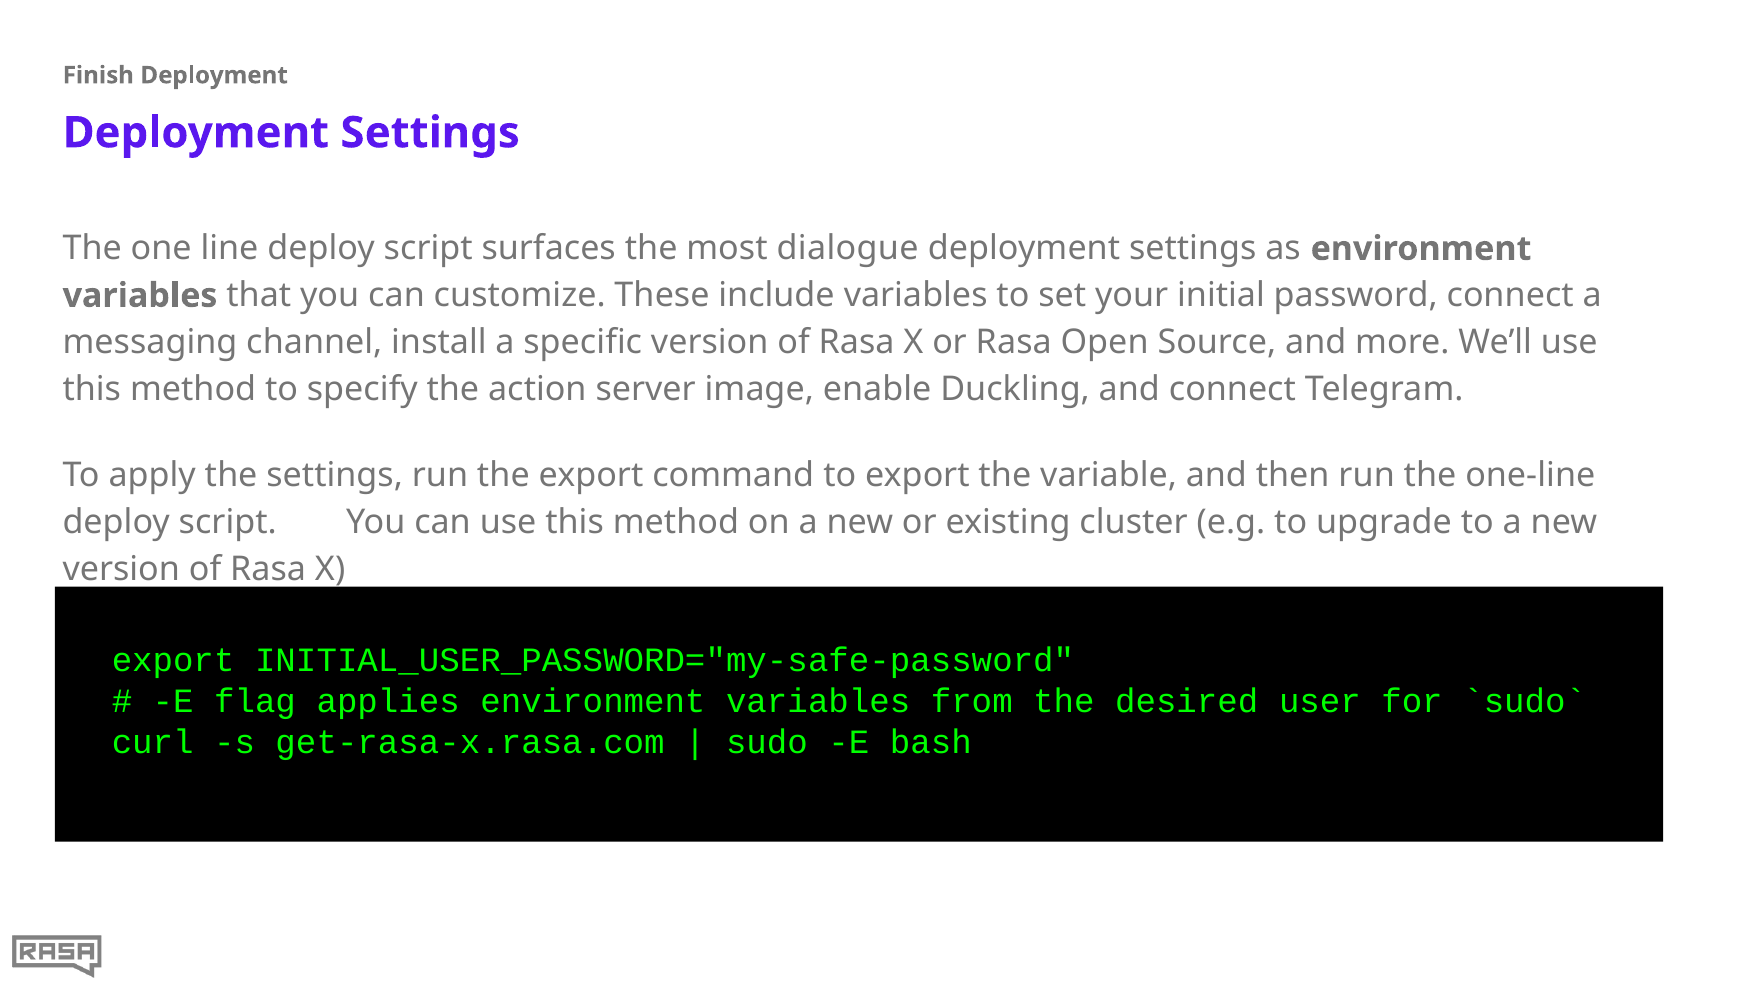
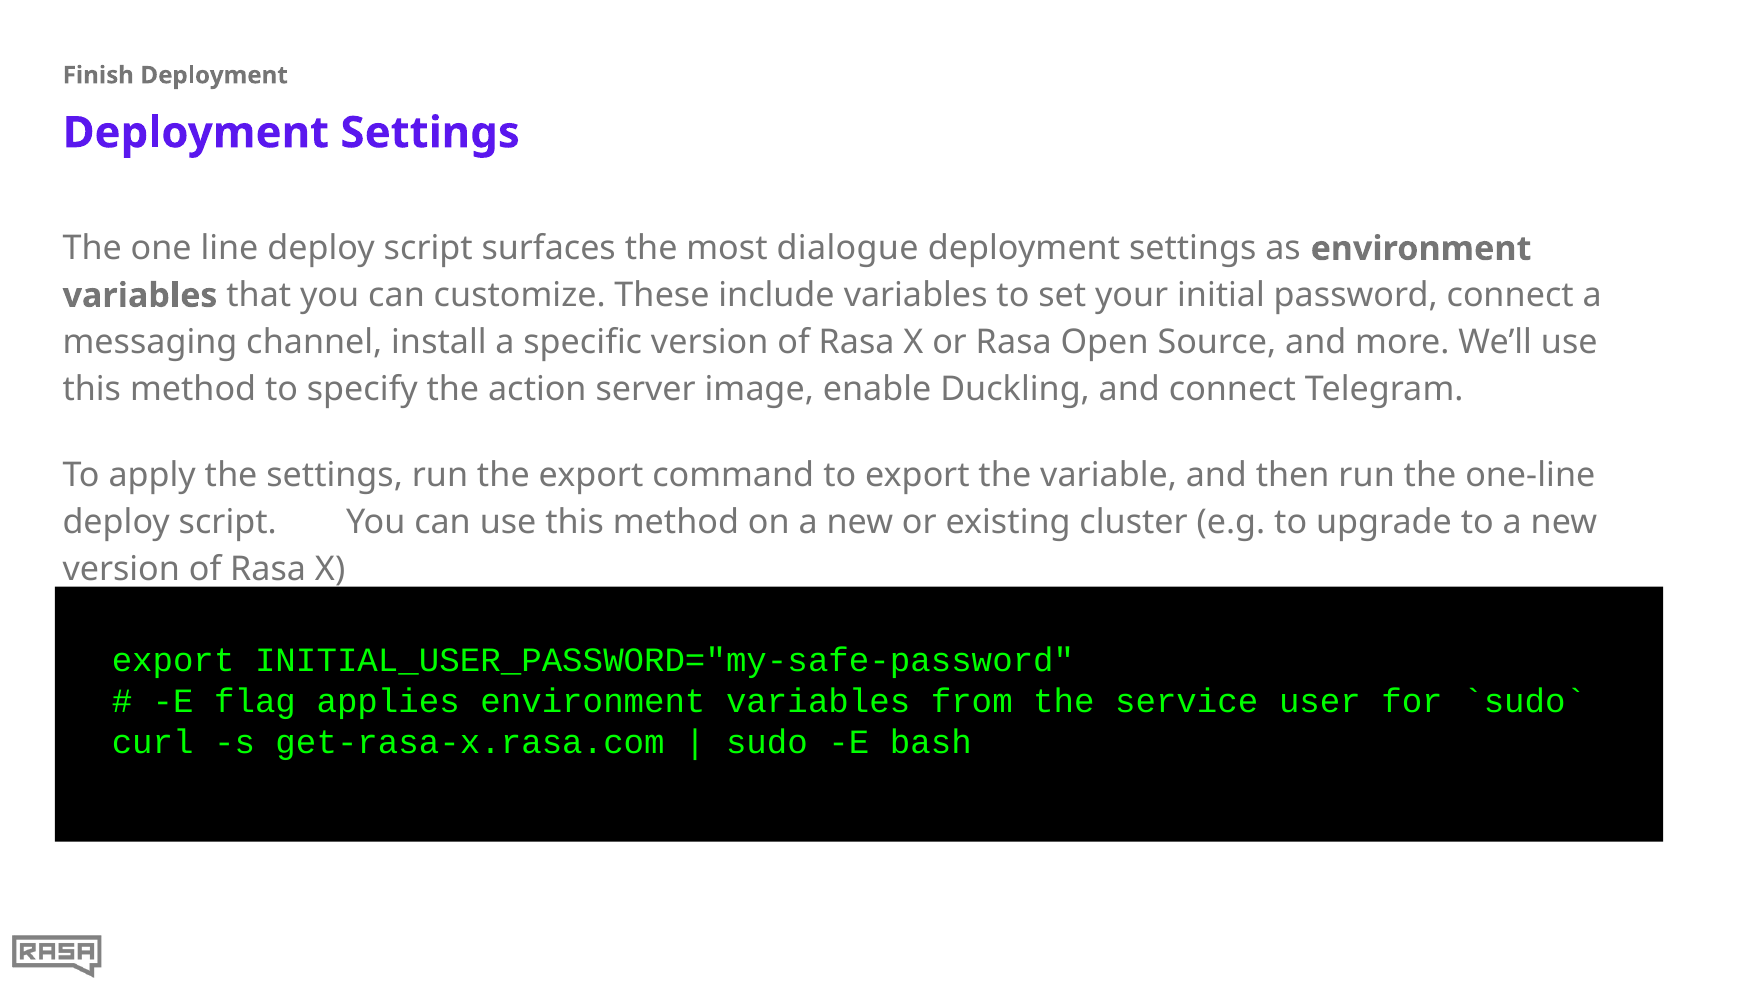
desired: desired -> service
